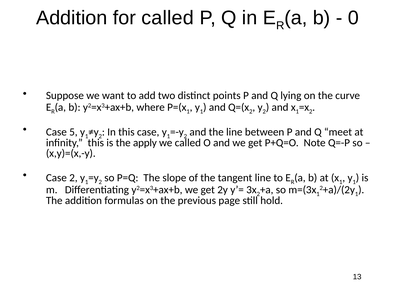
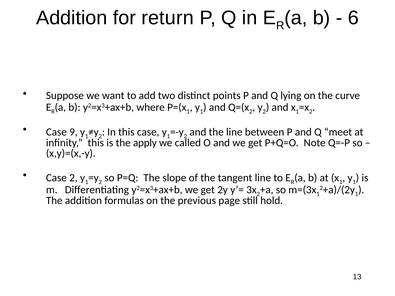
for called: called -> return
0: 0 -> 6
5: 5 -> 9
